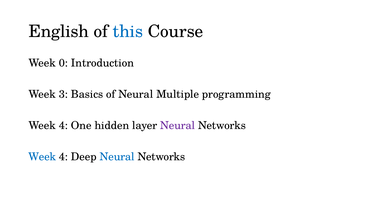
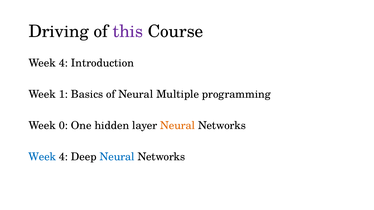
English: English -> Driving
this colour: blue -> purple
0 at (63, 63): 0 -> 4
3: 3 -> 1
4 at (63, 126): 4 -> 0
Neural at (178, 126) colour: purple -> orange
